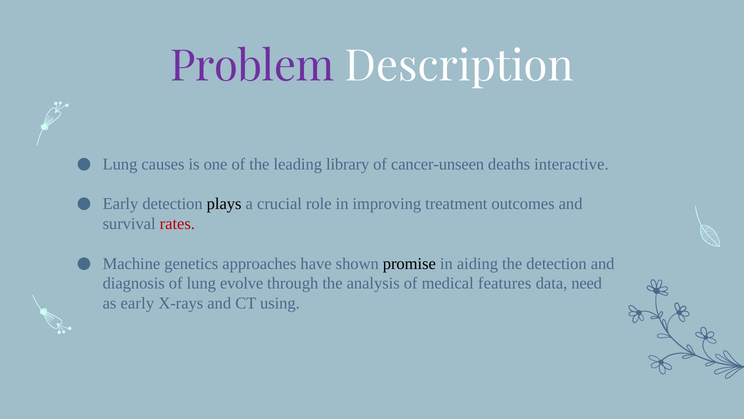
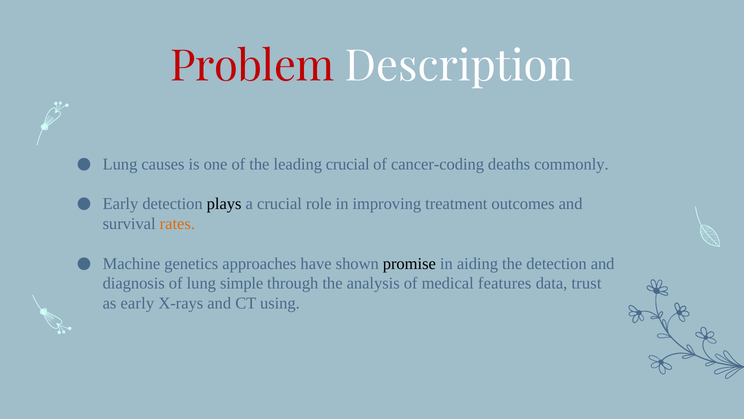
Problem colour: purple -> red
leading library: library -> crucial
cancer-unseen: cancer-unseen -> cancer-coding
interactive: interactive -> commonly
rates colour: red -> orange
evolve: evolve -> simple
need: need -> trust
